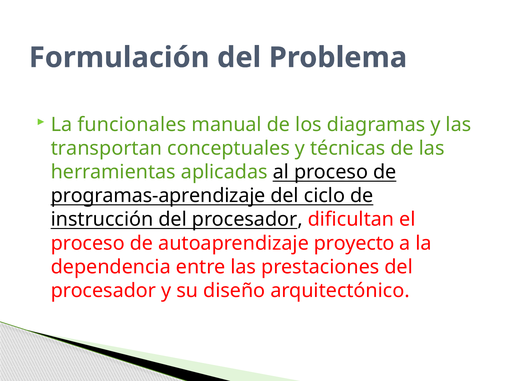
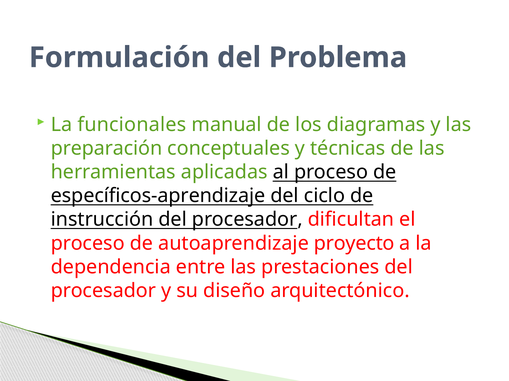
transportan: transportan -> preparación
programas-aprendizaje: programas-aprendizaje -> específicos-aprendizaje
